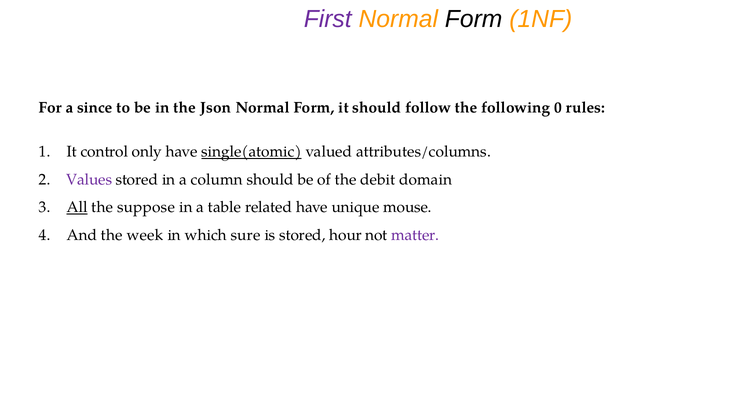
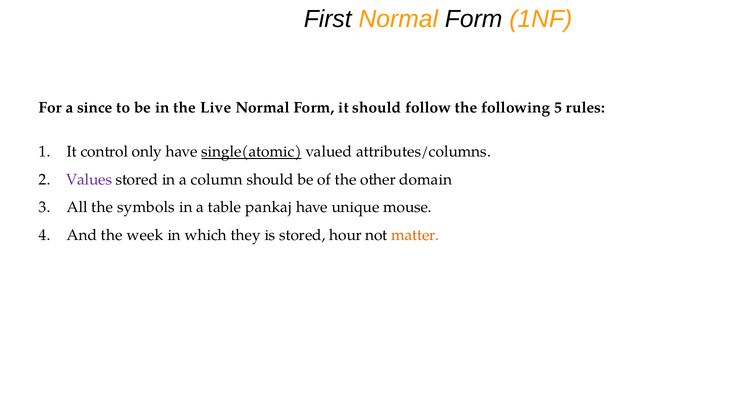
First colour: purple -> black
Json: Json -> Live
0: 0 -> 5
debit: debit -> other
All underline: present -> none
suppose: suppose -> symbols
related: related -> pankaj
sure: sure -> they
matter colour: purple -> orange
